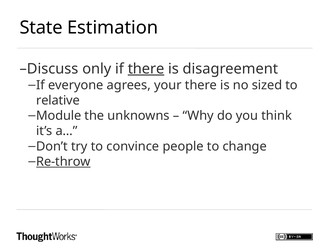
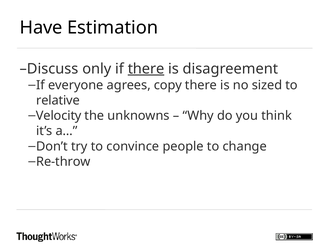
State: State -> Have
your: your -> copy
Module: Module -> Velocity
Re-throw underline: present -> none
